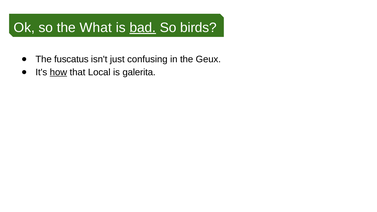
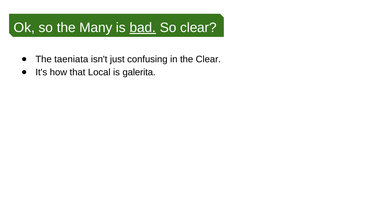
What: What -> Many
So birds: birds -> clear
fuscatus: fuscatus -> taeniata
the Geux: Geux -> Clear
how underline: present -> none
